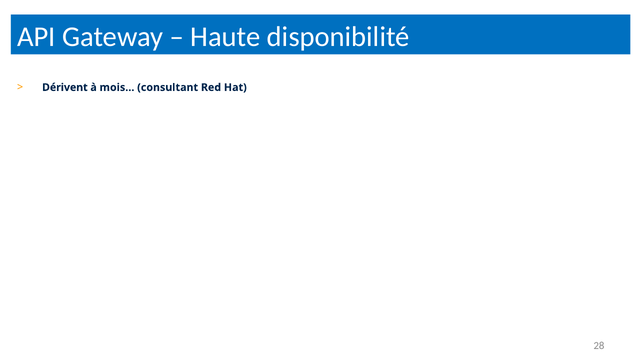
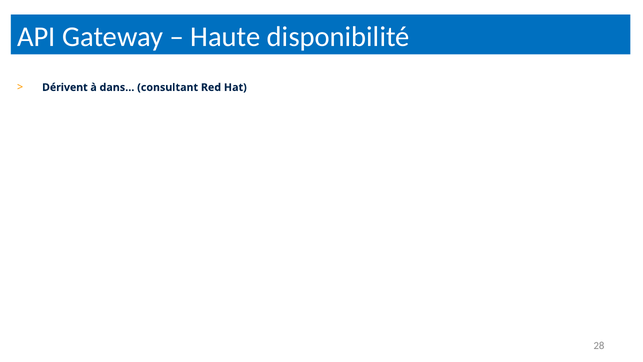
mois…: mois… -> dans…
